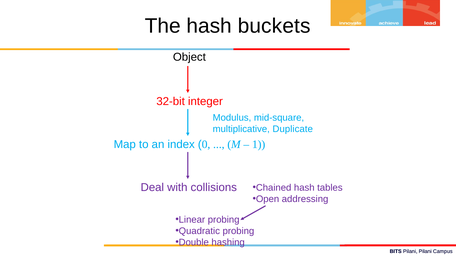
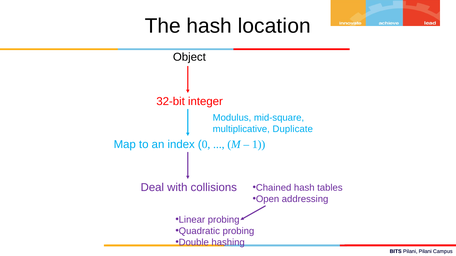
buckets: buckets -> location
